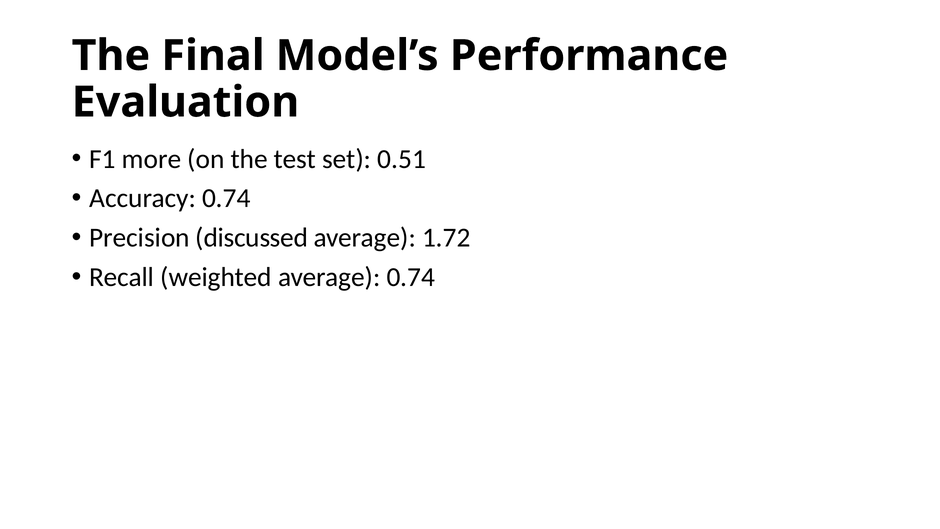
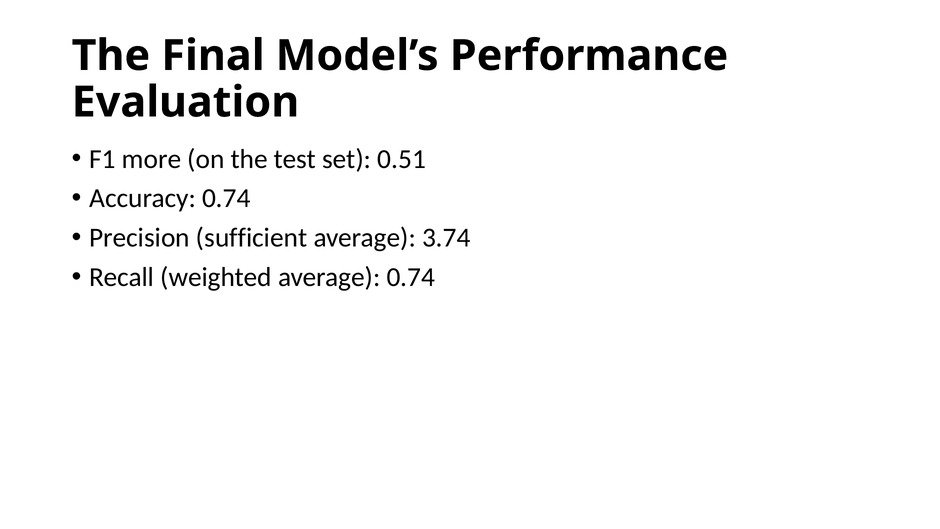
discussed: discussed -> sufficient
1.72: 1.72 -> 3.74
